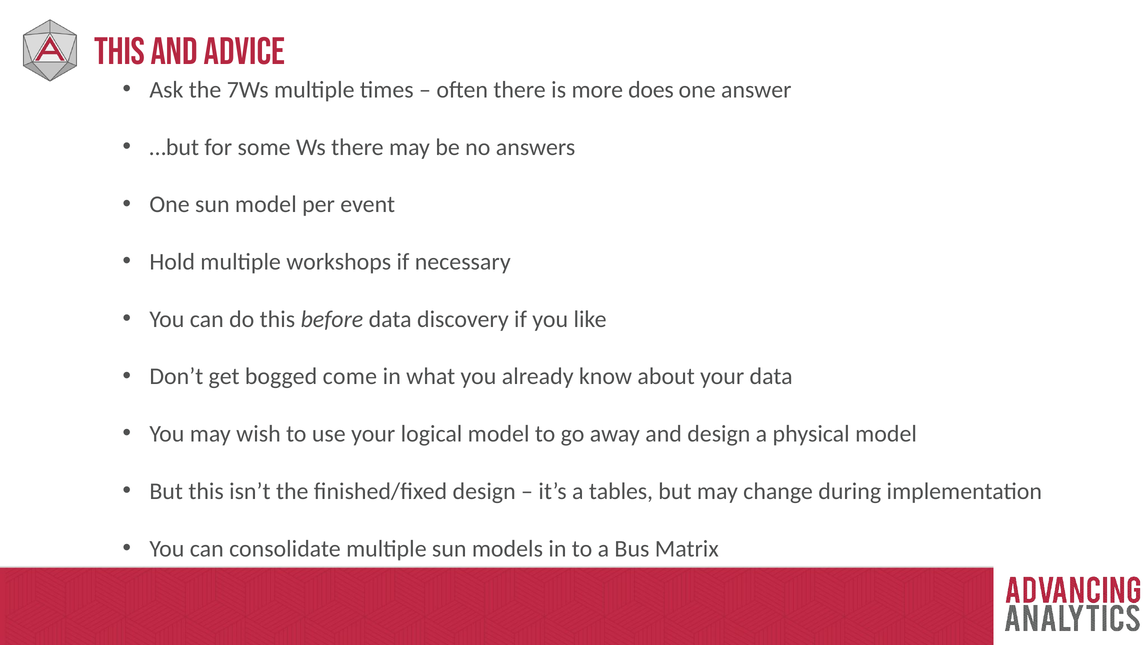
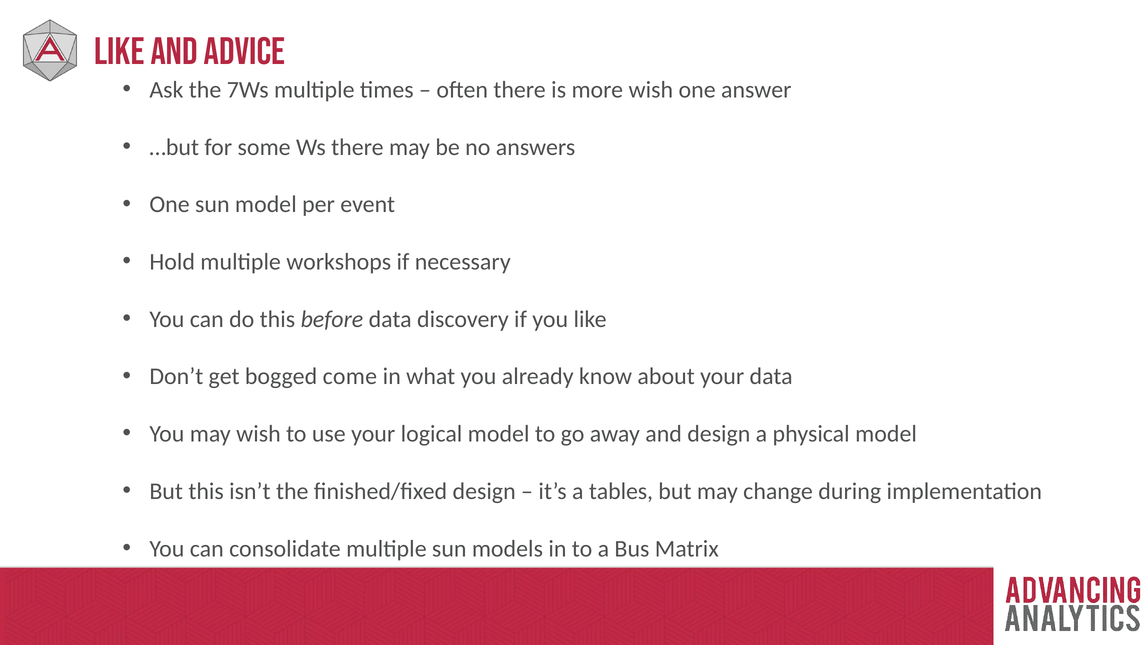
This at (120, 51): This -> Like
more does: does -> wish
